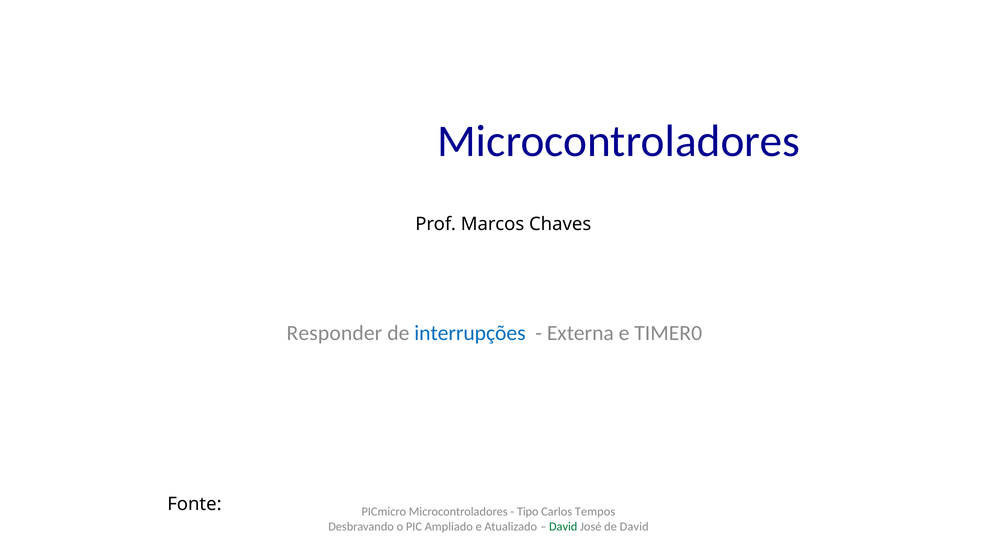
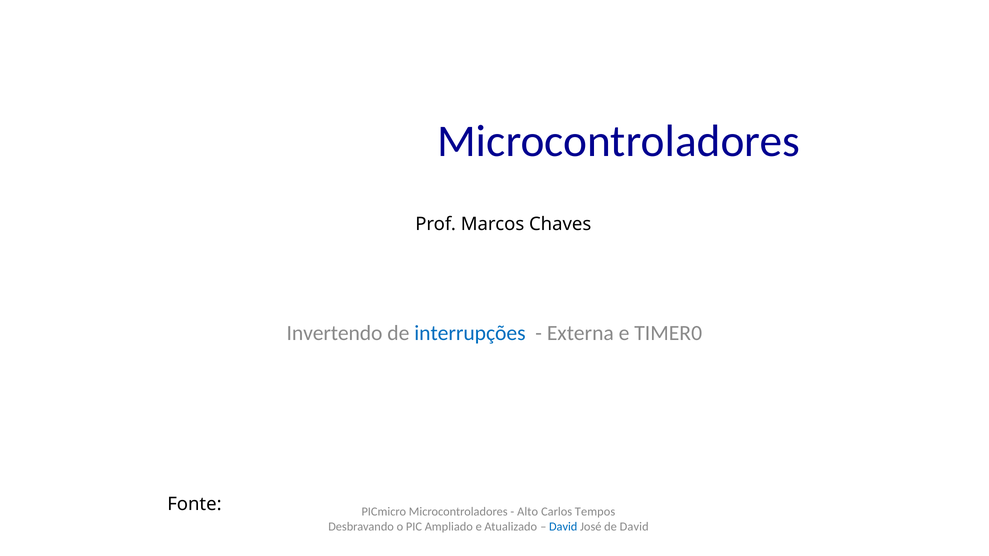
Responder: Responder -> Invertendo
Tipo: Tipo -> Alto
David at (563, 527) colour: green -> blue
